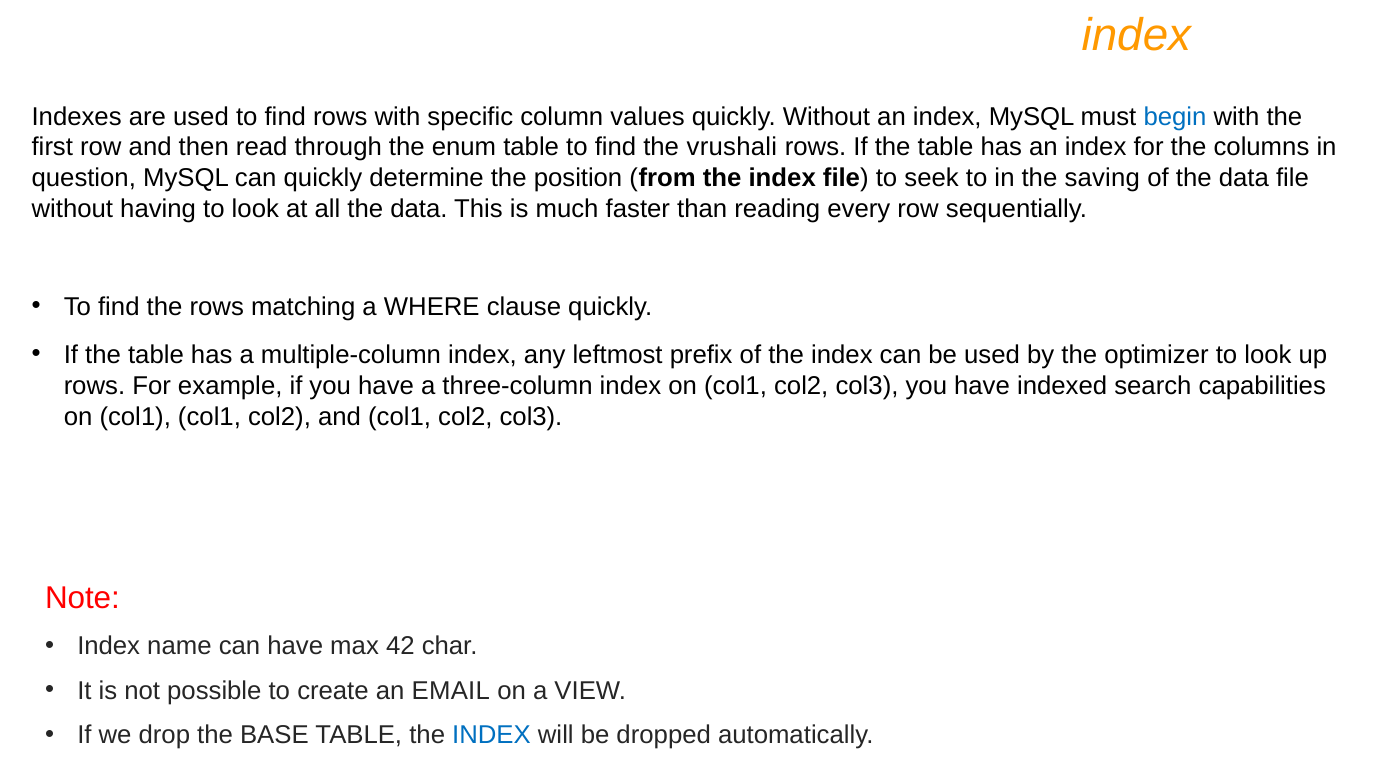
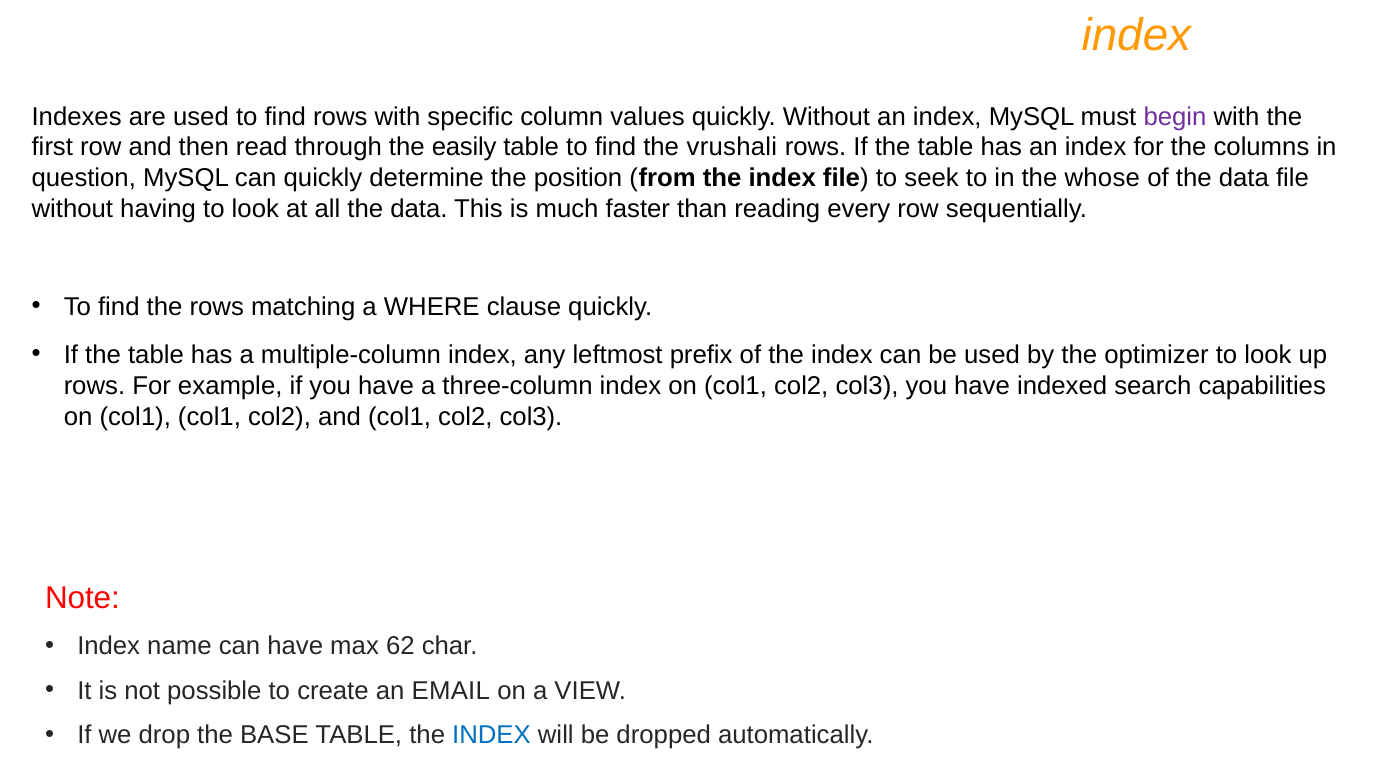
begin colour: blue -> purple
enum: enum -> easily
saving: saving -> whose
42: 42 -> 62
